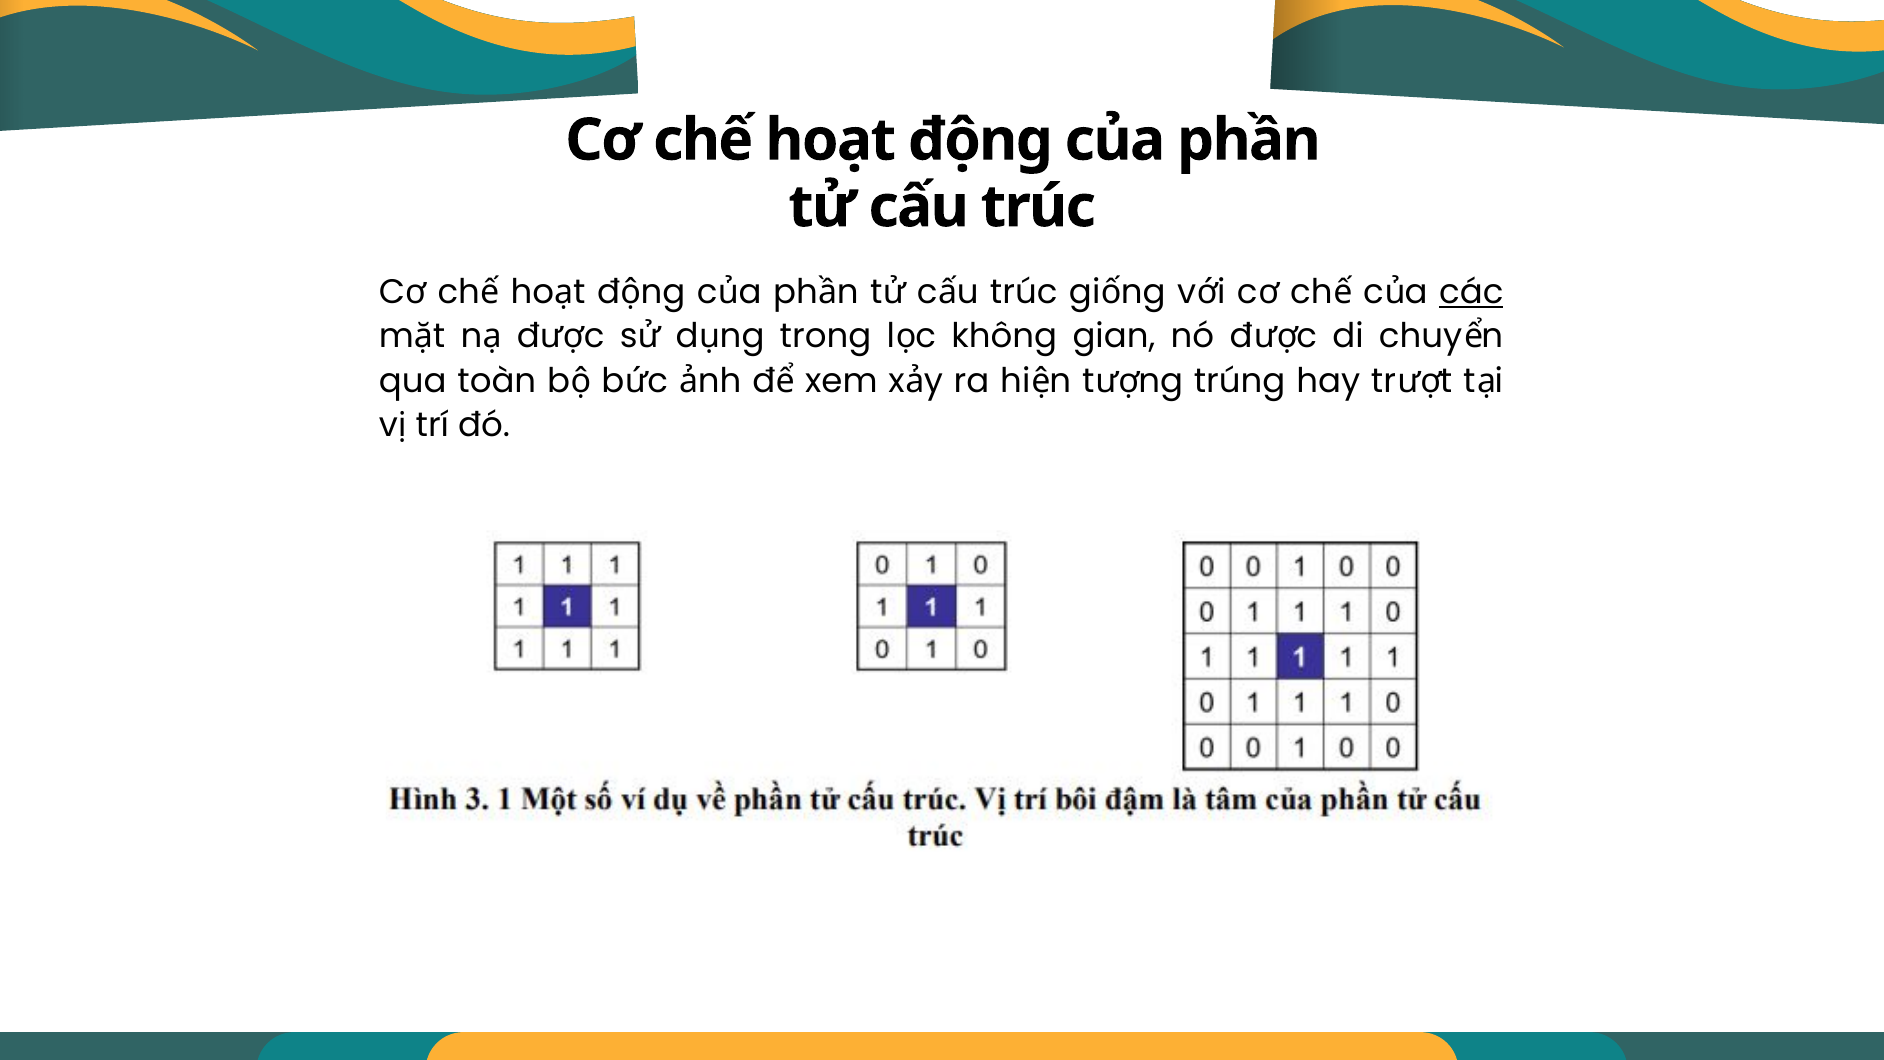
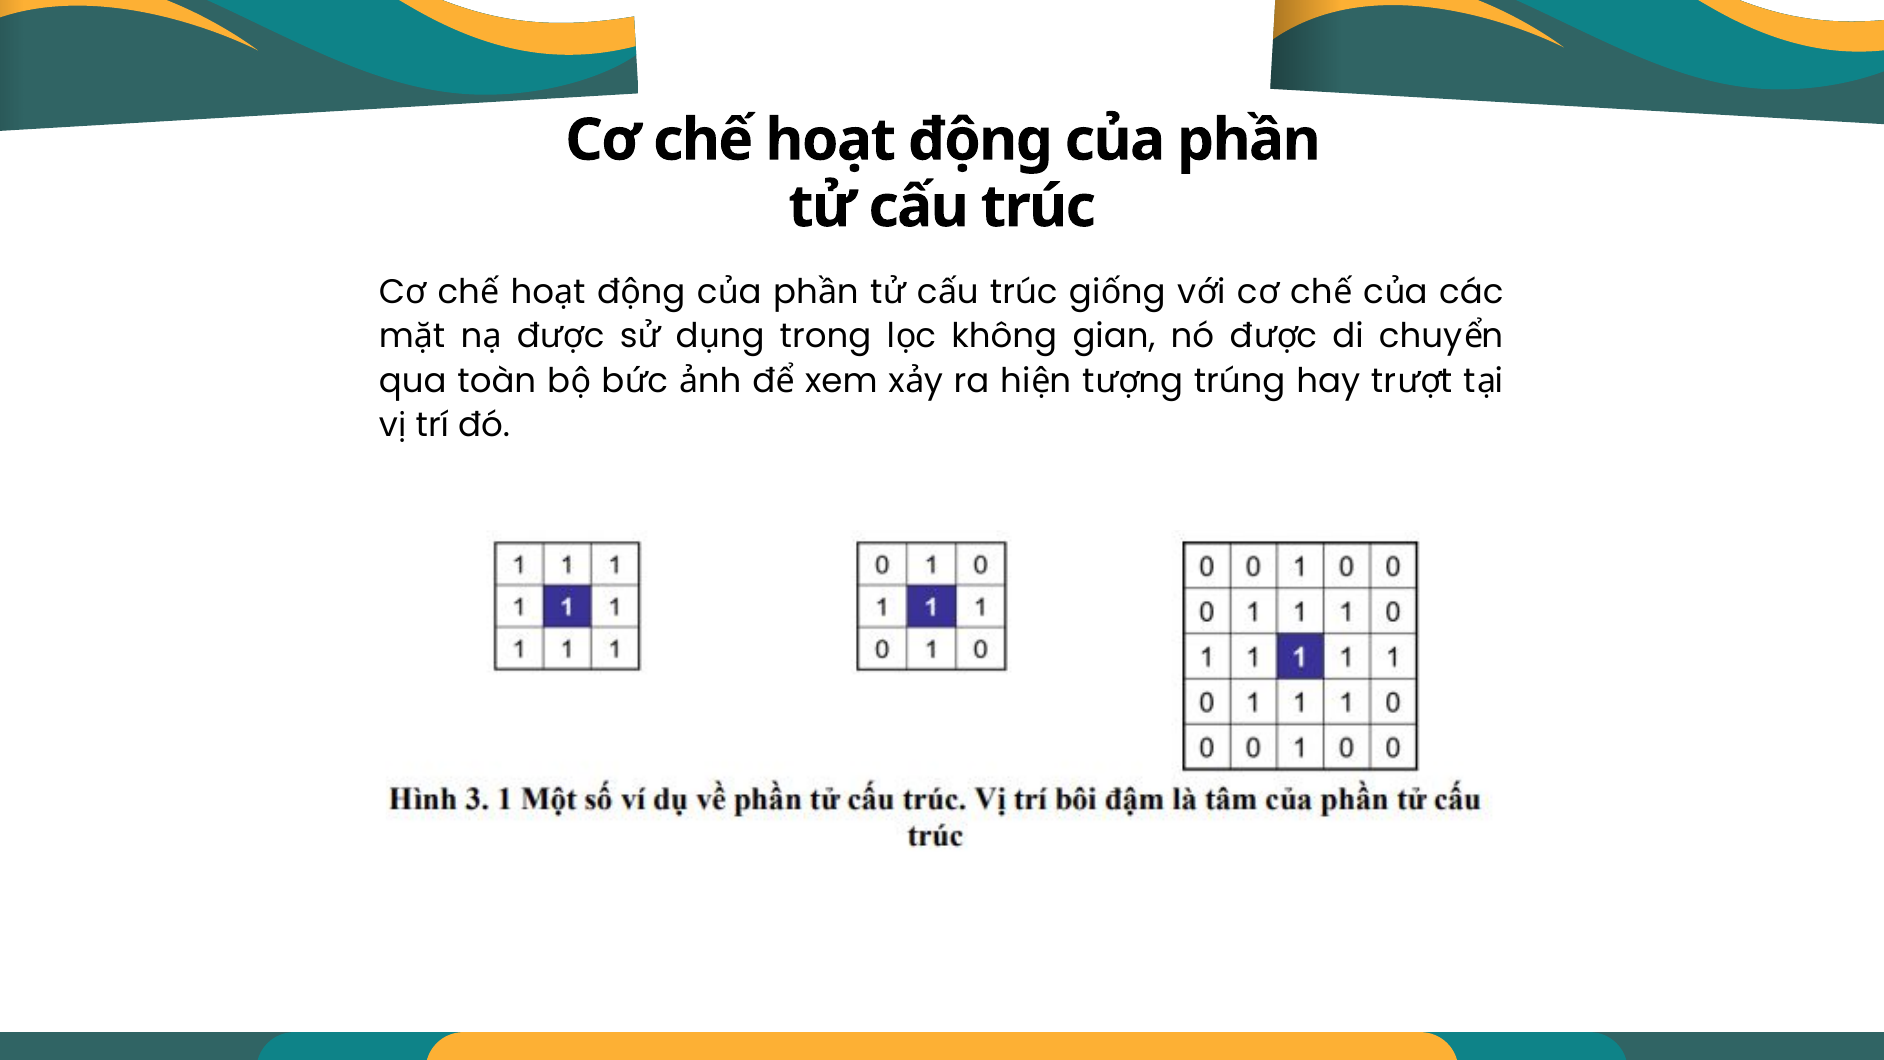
các underline: present -> none
